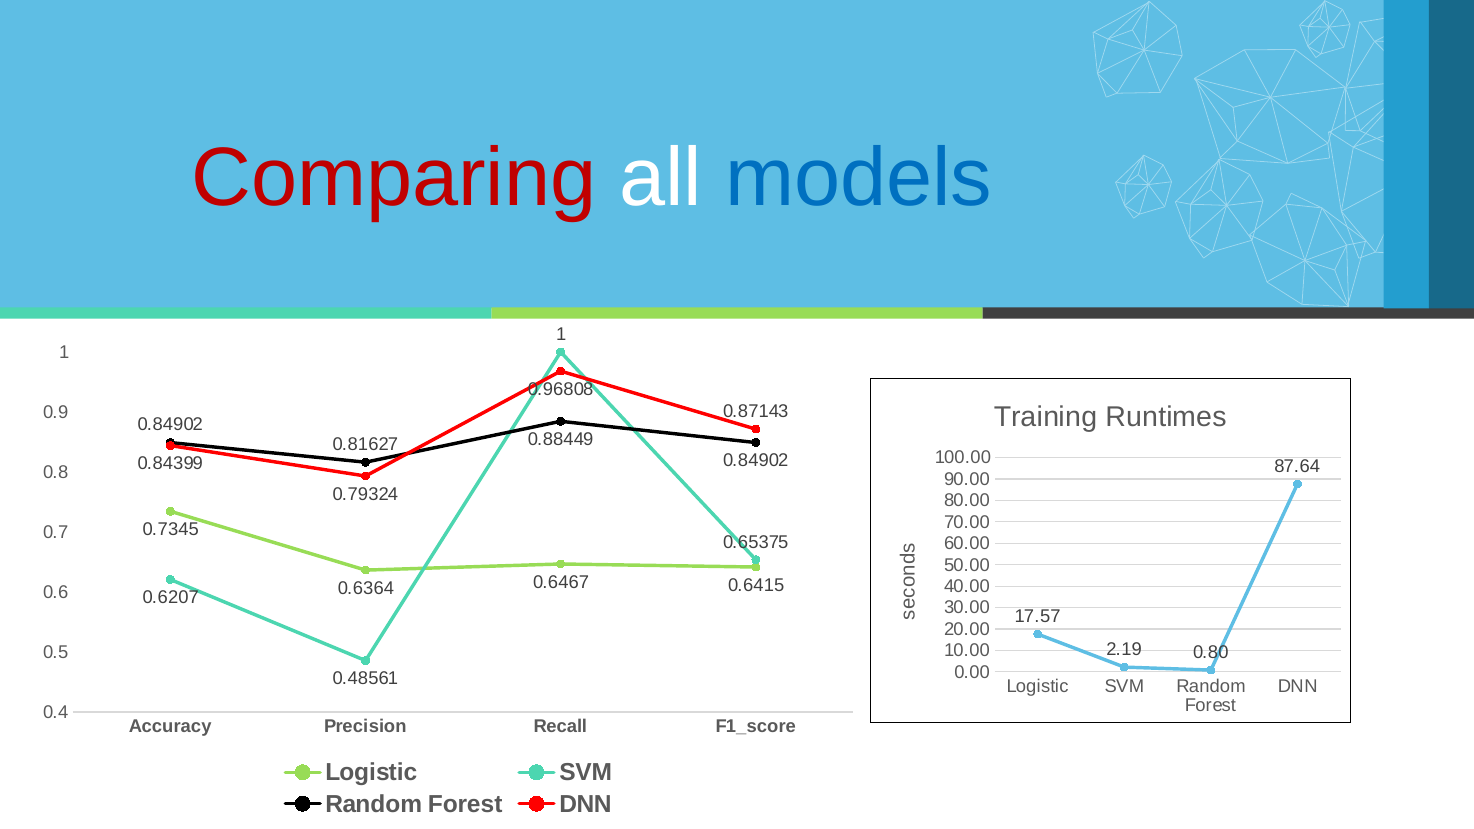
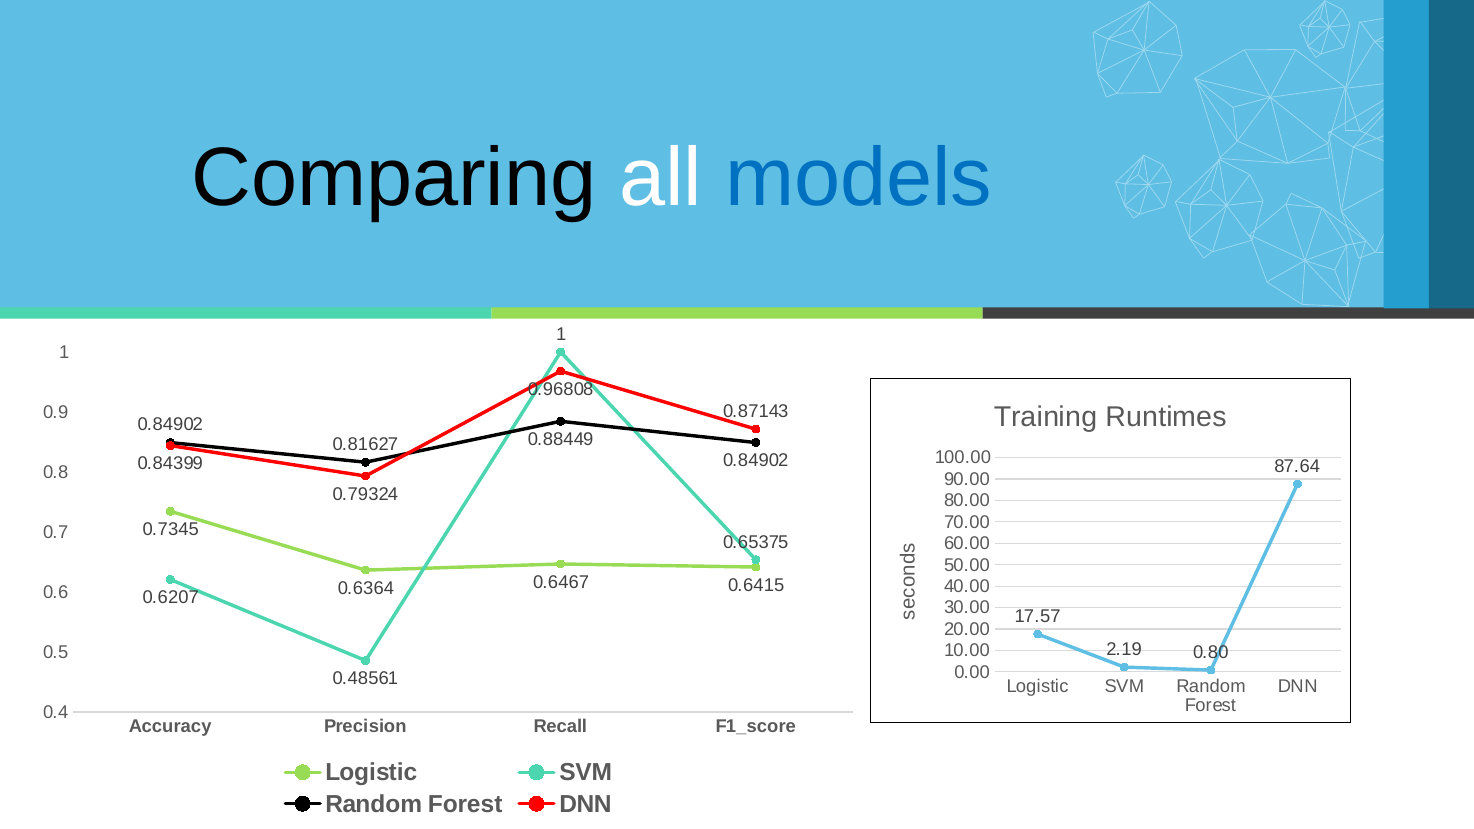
Comparing colour: red -> black
